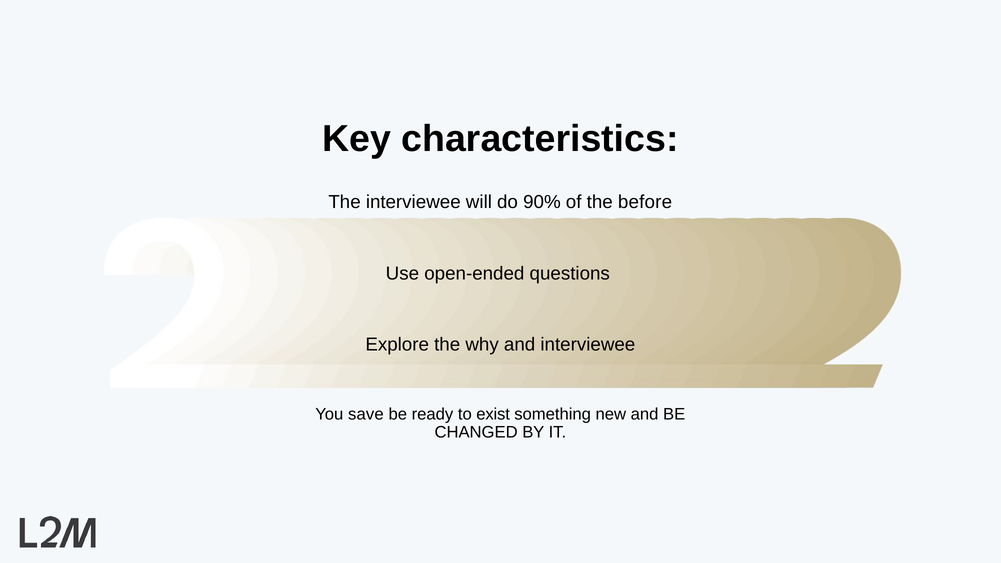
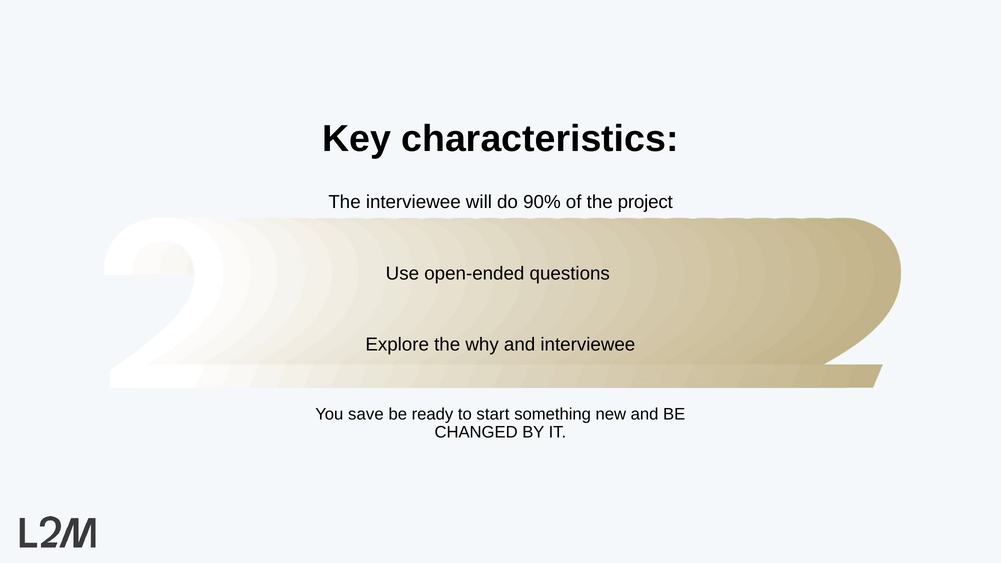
before: before -> project
exist: exist -> start
